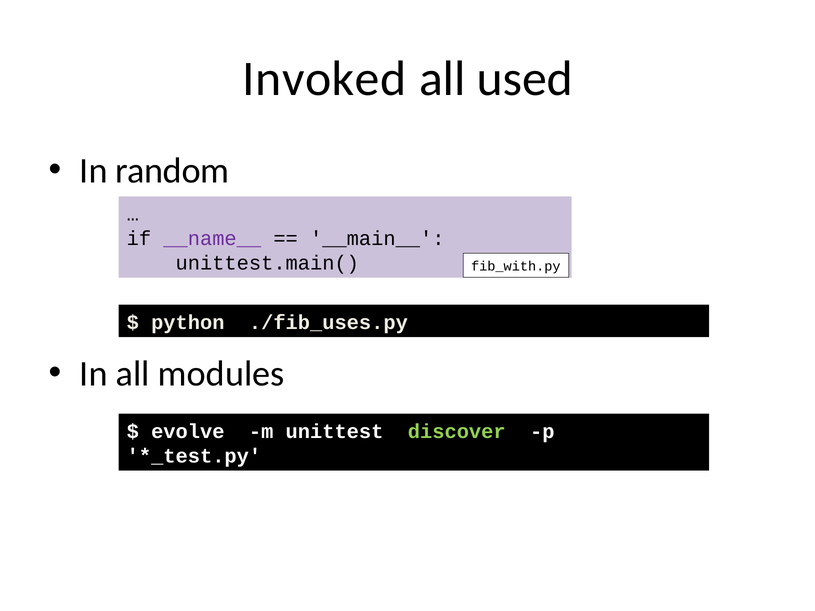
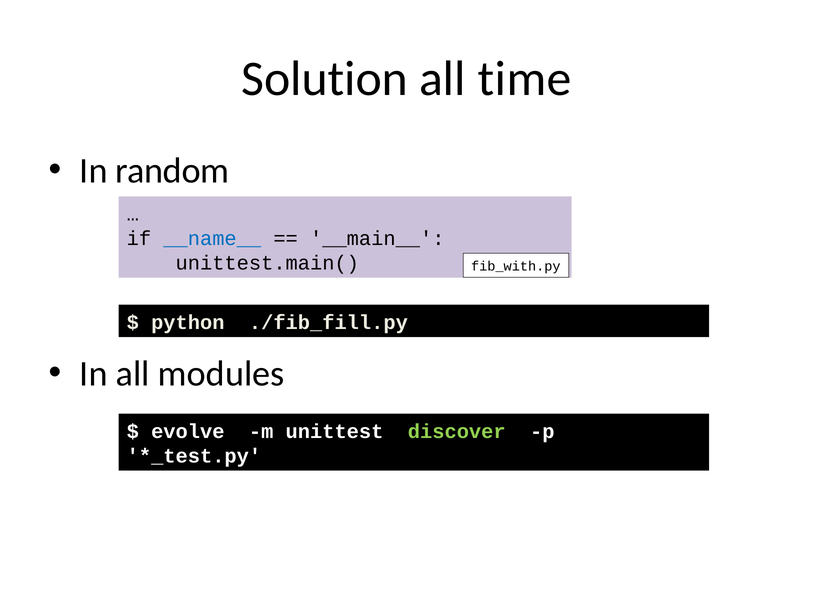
Invoked: Invoked -> Solution
used: used -> time
__name__ colour: purple -> blue
./fib_uses.py: ./fib_uses.py -> ./fib_fill.py
